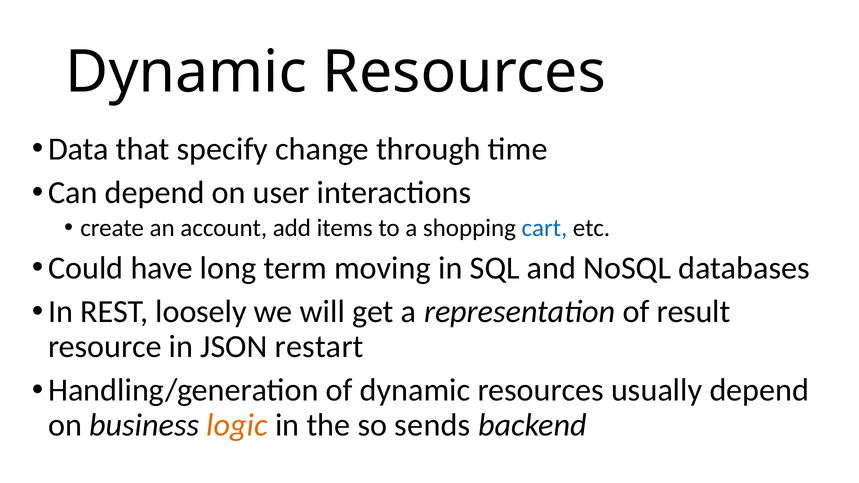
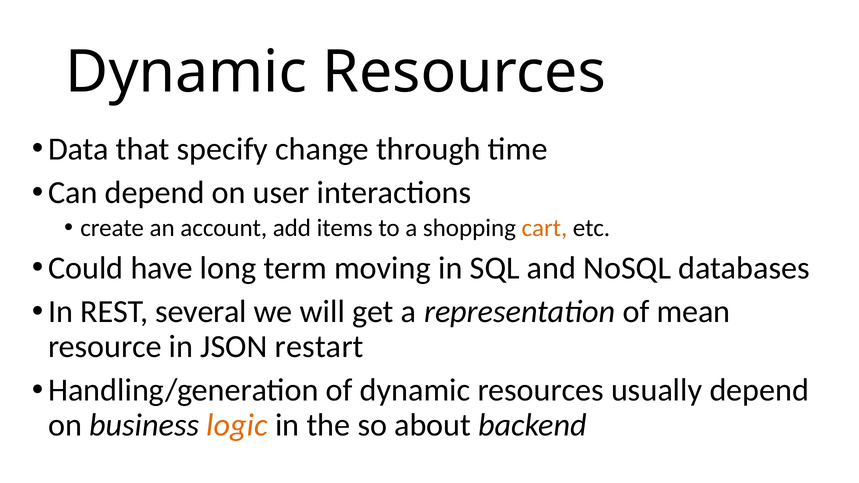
cart colour: blue -> orange
loosely: loosely -> several
result: result -> mean
sends: sends -> about
